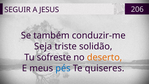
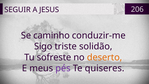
também: também -> caminho
Seja: Seja -> Sigo
pés colour: blue -> purple
